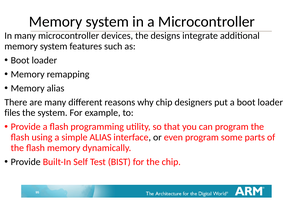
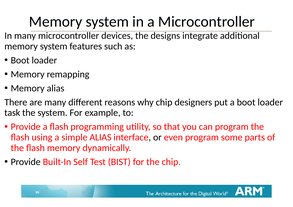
files: files -> task
